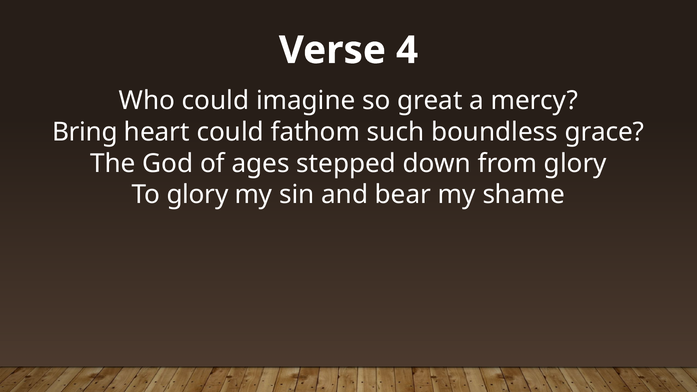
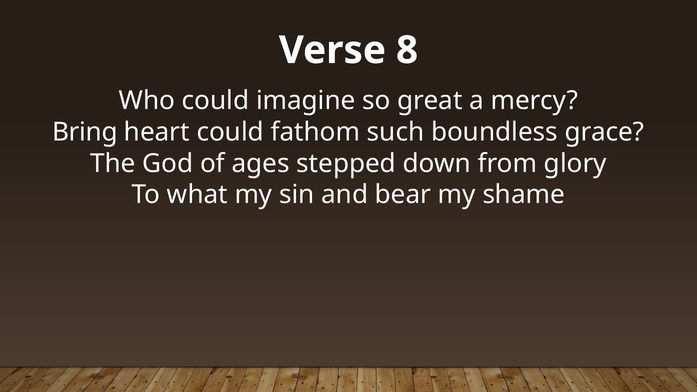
4: 4 -> 8
To glory: glory -> what
